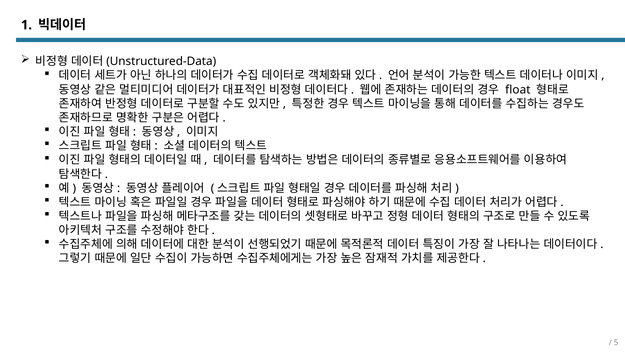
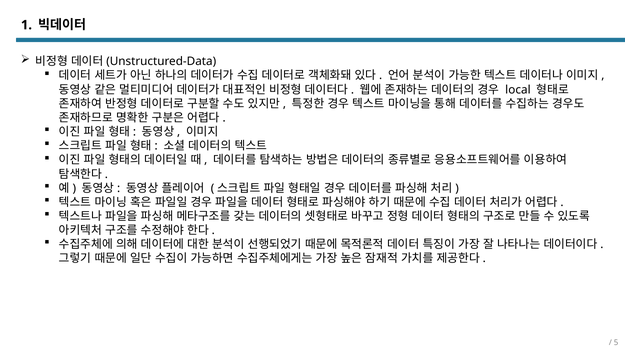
float: float -> local
